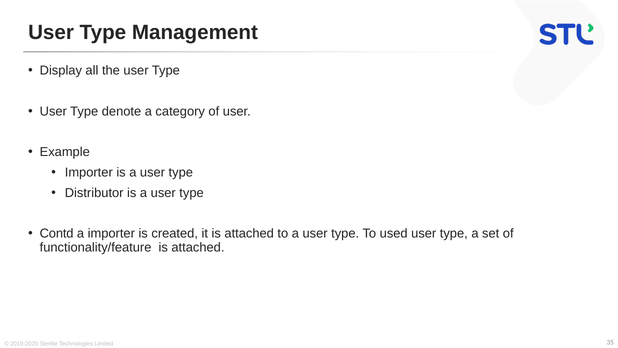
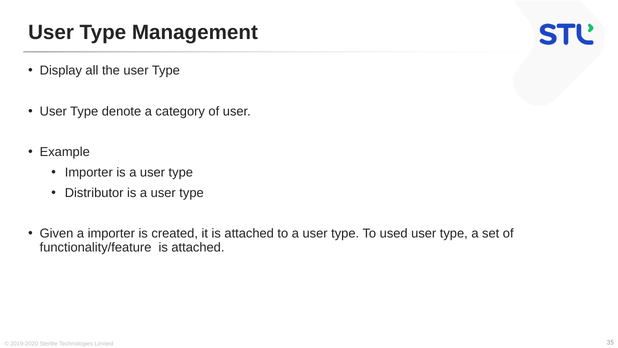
Contd: Contd -> Given
